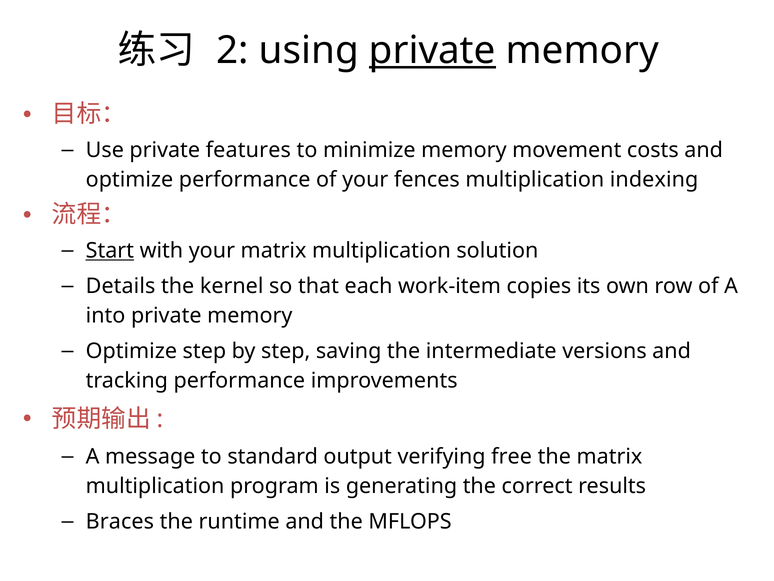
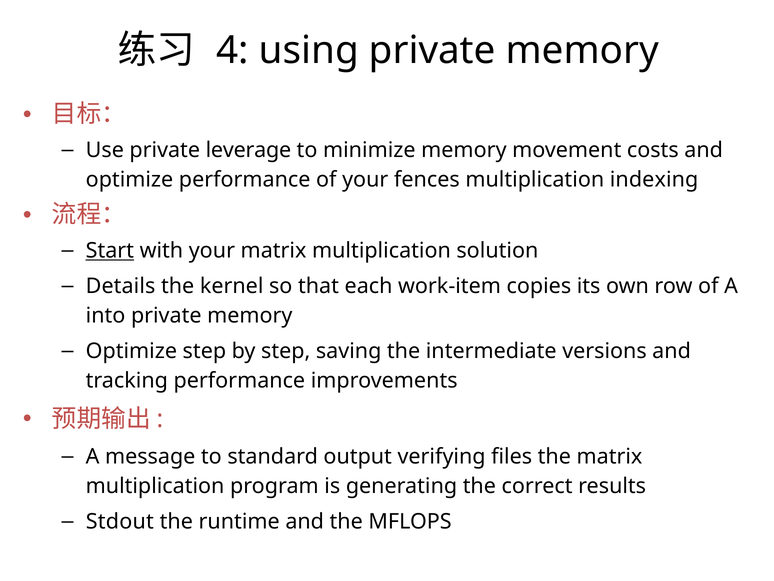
2: 2 -> 4
private at (432, 51) underline: present -> none
features: features -> leverage
free: free -> files
Braces: Braces -> Stdout
